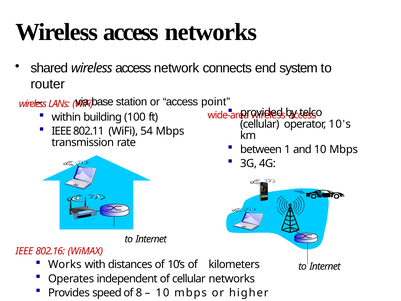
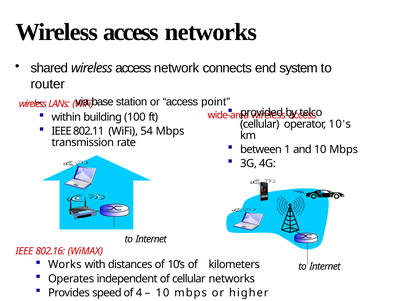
8: 8 -> 4
